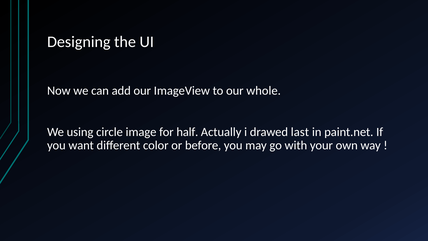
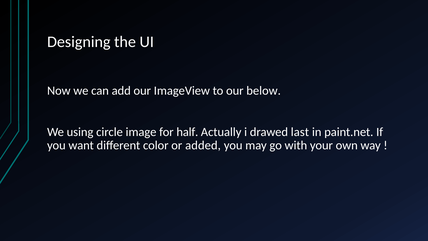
whole: whole -> below
before: before -> added
